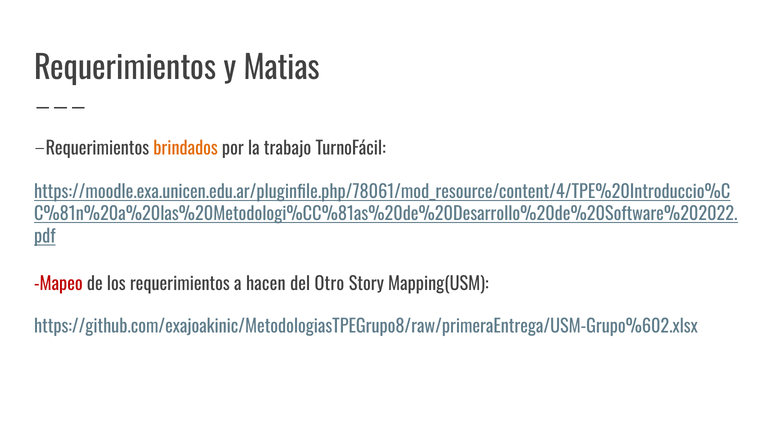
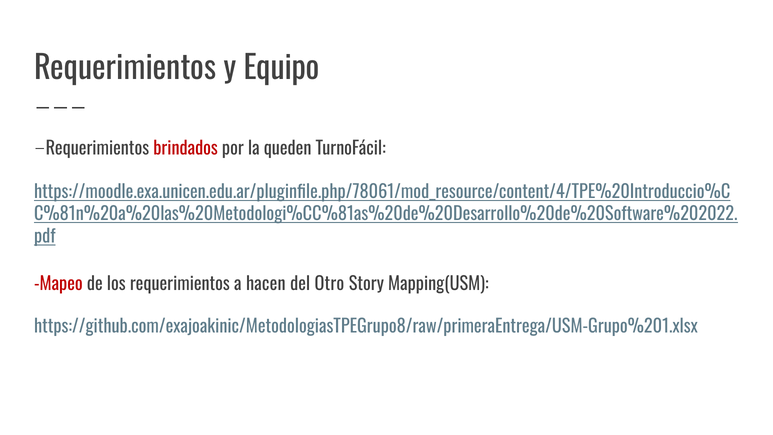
Matias: Matias -> Equipo
brindados colour: orange -> red
trabajo: trabajo -> queden
https://github.com/exajoakinic/MetodologiasTPEGrupo8/raw/primeraEntrega/USM-Grupo%602.xlsx: https://github.com/exajoakinic/MetodologiasTPEGrupo8/raw/primeraEntrega/USM-Grupo%602.xlsx -> https://github.com/exajoakinic/MetodologiasTPEGrupo8/raw/primeraEntrega/USM-Grupo%201.xlsx
